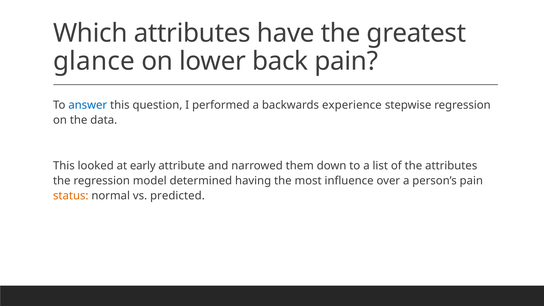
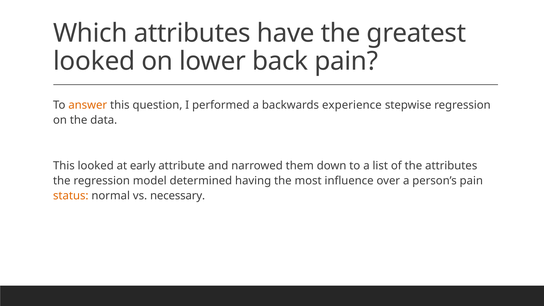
glance at (94, 61): glance -> looked
answer colour: blue -> orange
predicted: predicted -> necessary
